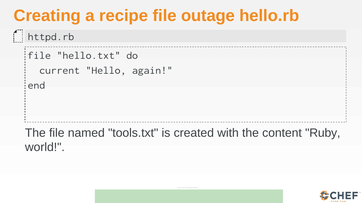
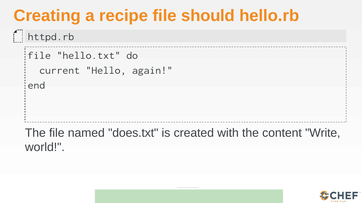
outage: outage -> should
tools.txt: tools.txt -> does.txt
Ruby: Ruby -> Write
